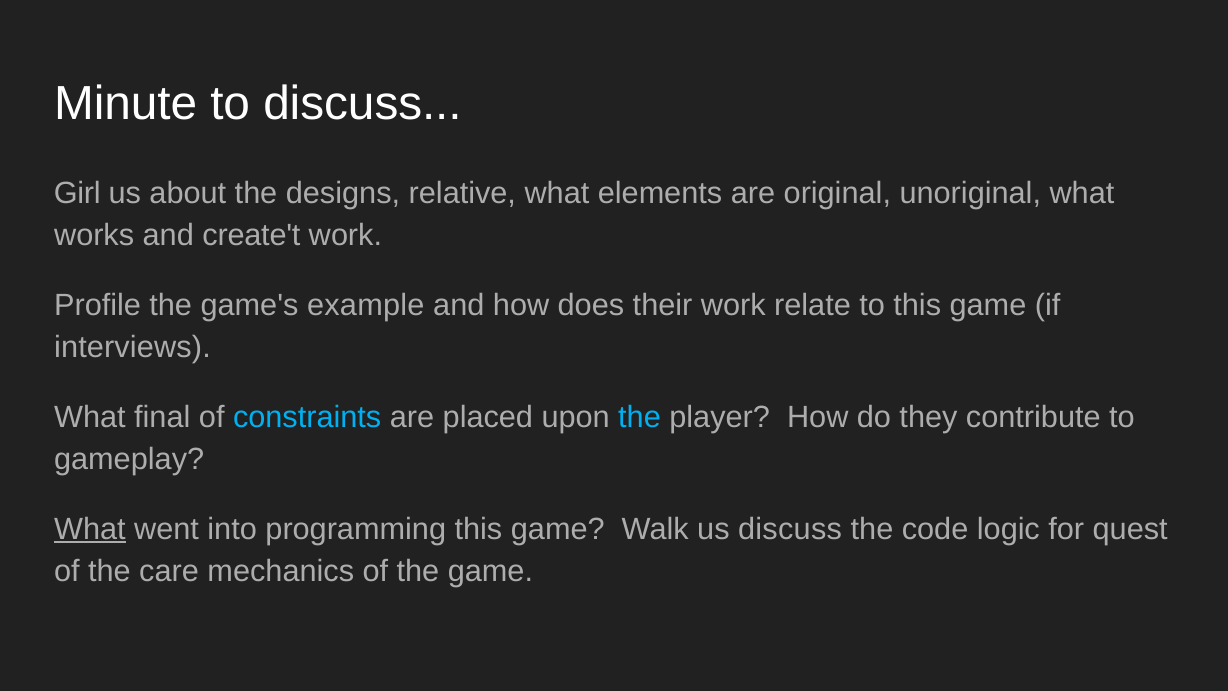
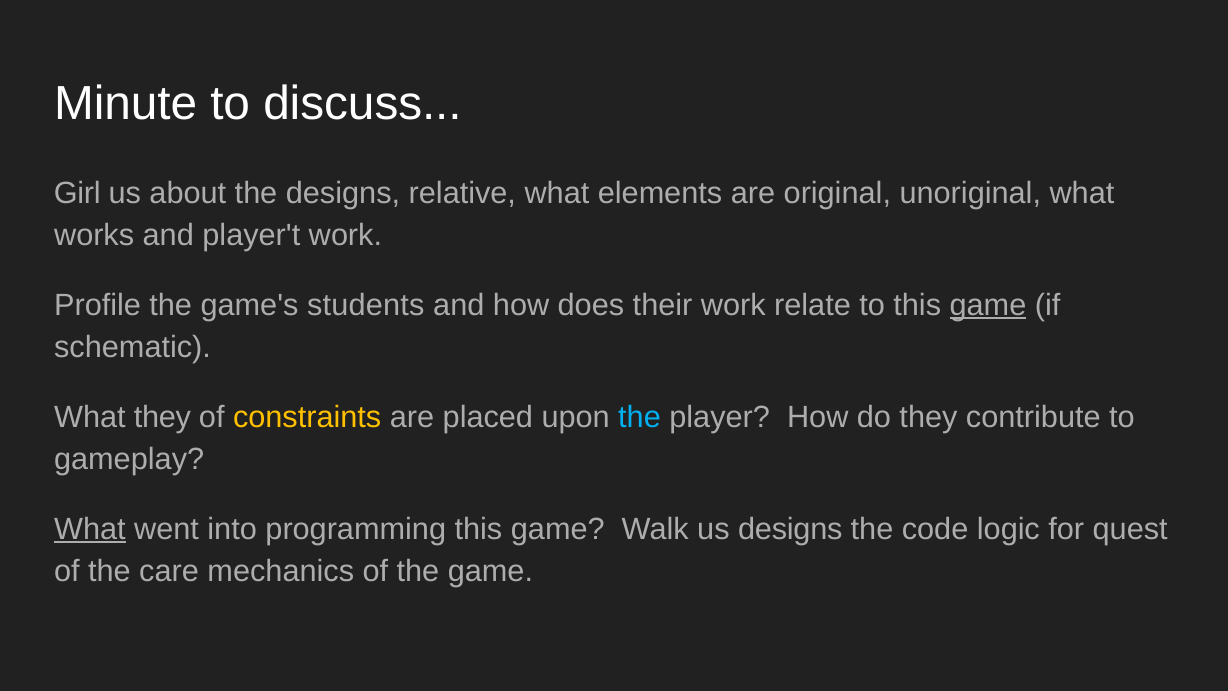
create't: create't -> player't
example: example -> students
game at (988, 305) underline: none -> present
interviews: interviews -> schematic
What final: final -> they
constraints colour: light blue -> yellow
us discuss: discuss -> designs
